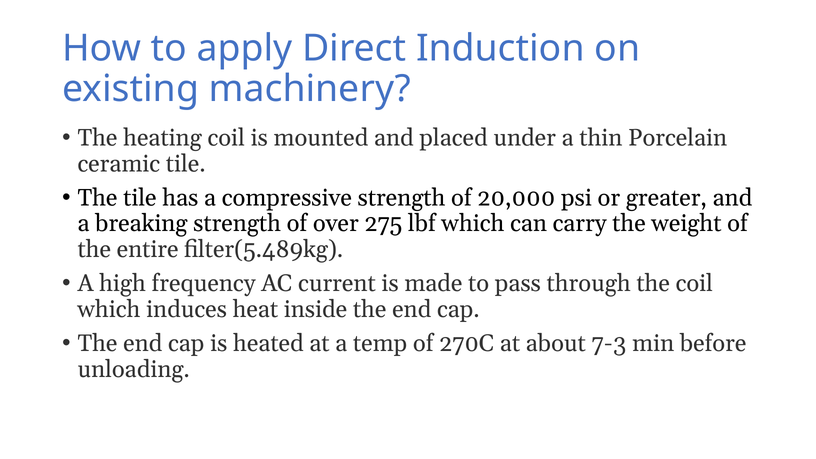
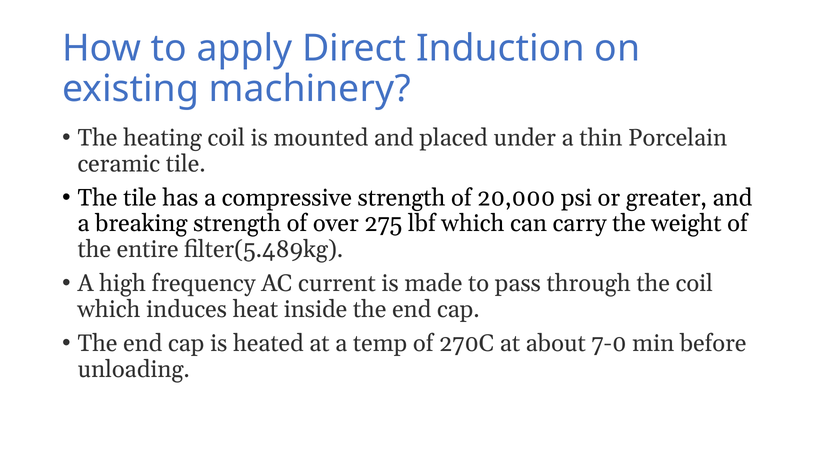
7-3: 7-3 -> 7-0
